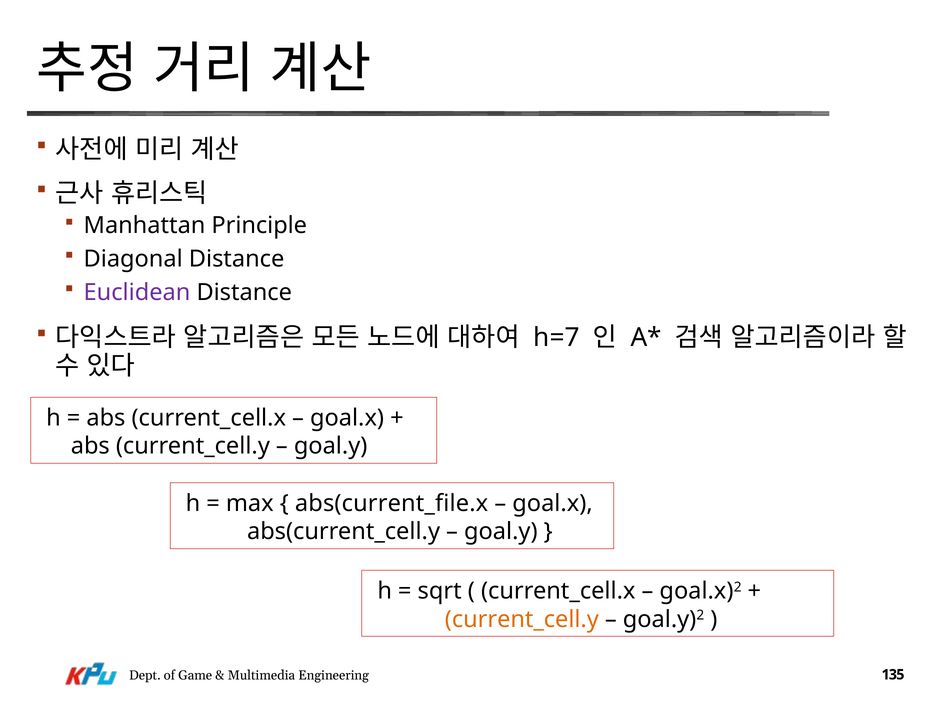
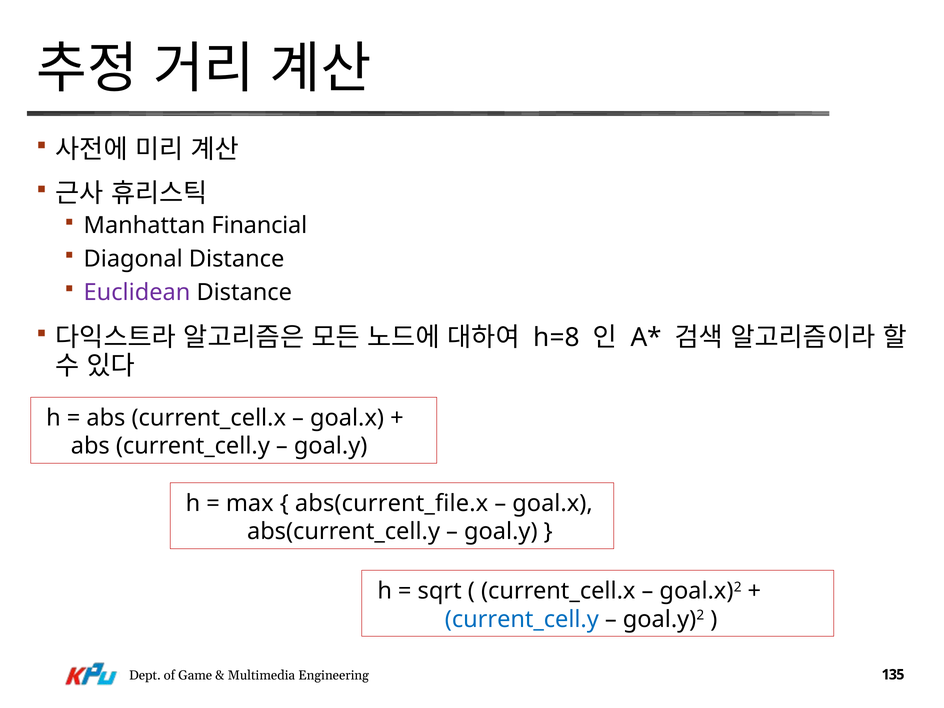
Principle: Principle -> Financial
h=7: h=7 -> h=8
current_cell.y at (522, 619) colour: orange -> blue
